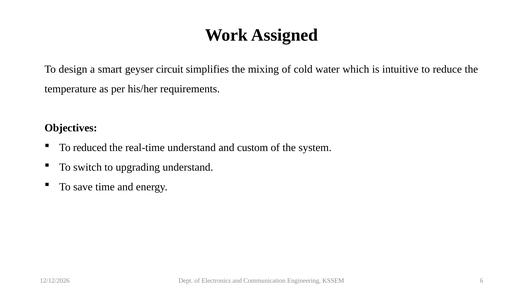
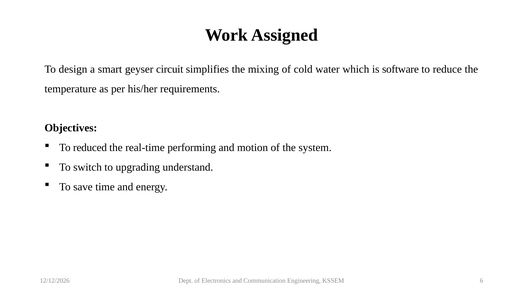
intuitive: intuitive -> software
real-time understand: understand -> performing
custom: custom -> motion
